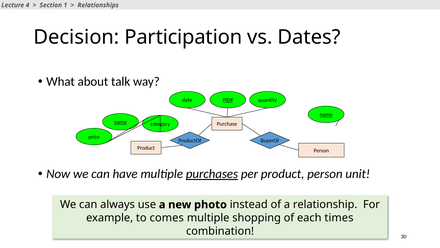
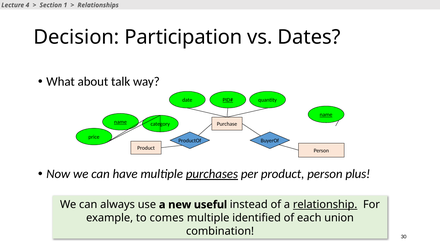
unit: unit -> plus
photo: photo -> useful
relationship underline: none -> present
shopping: shopping -> identified
times: times -> union
